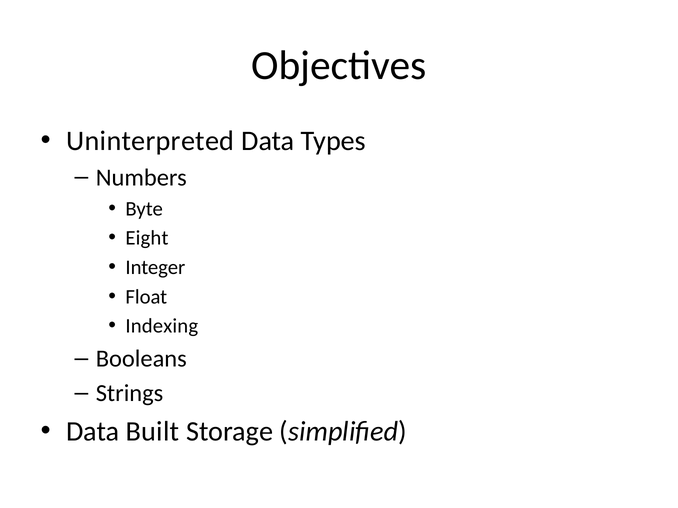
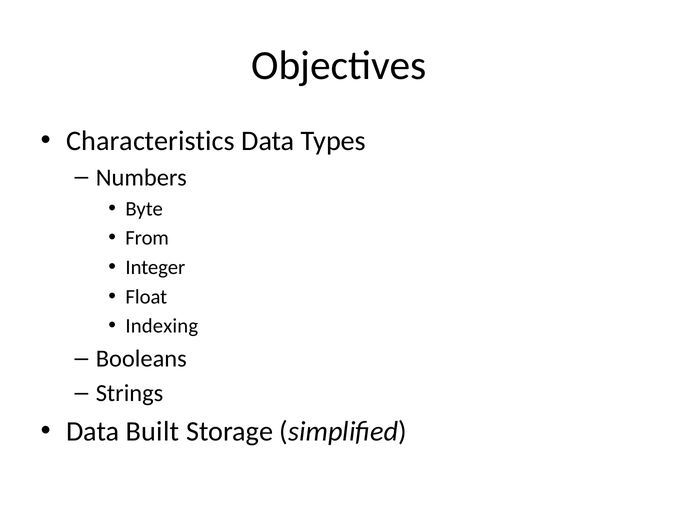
Uninterpreted: Uninterpreted -> Characteristics
Eight: Eight -> From
